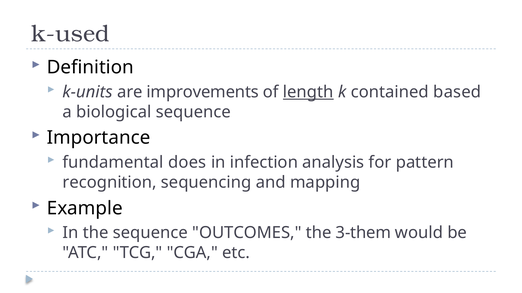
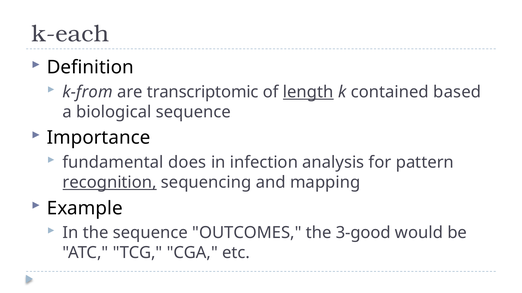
k-used: k-used -> k-each
k-units: k-units -> k-from
improvements: improvements -> transcriptomic
recognition underline: none -> present
3-them: 3-them -> 3-good
